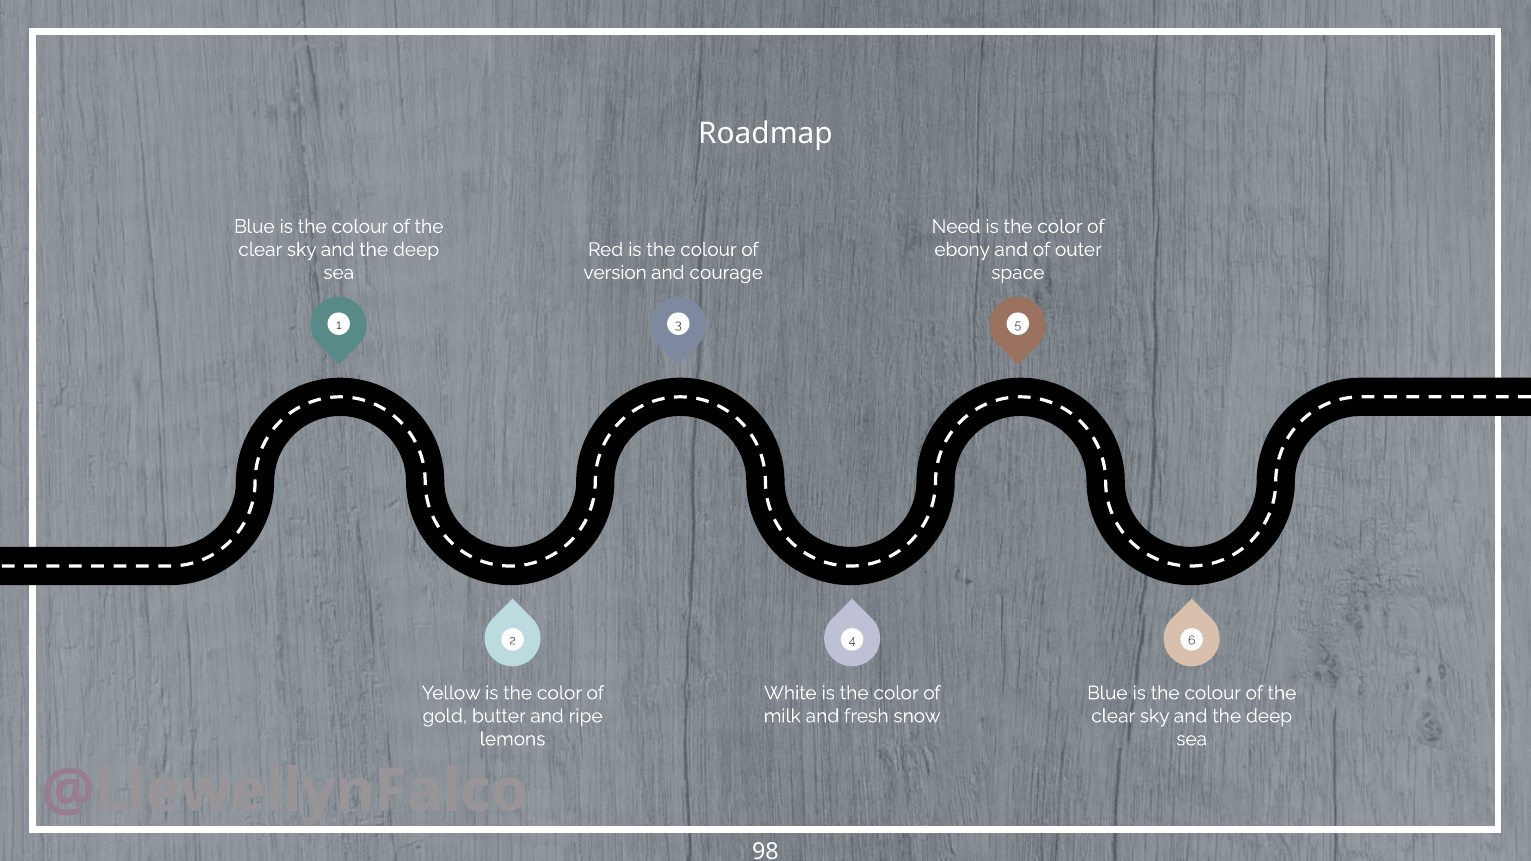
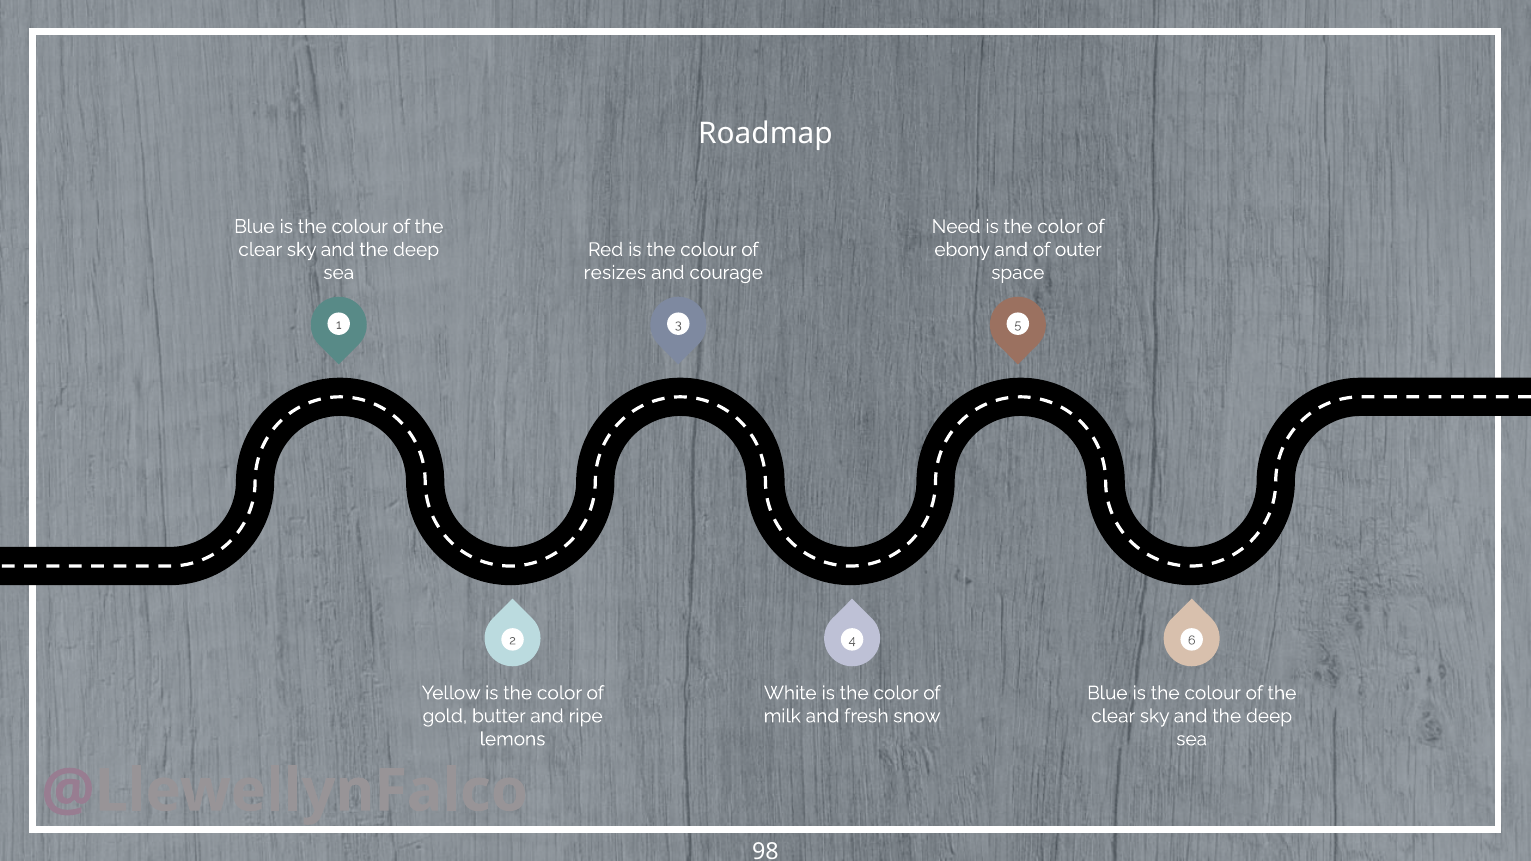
version: version -> resizes
